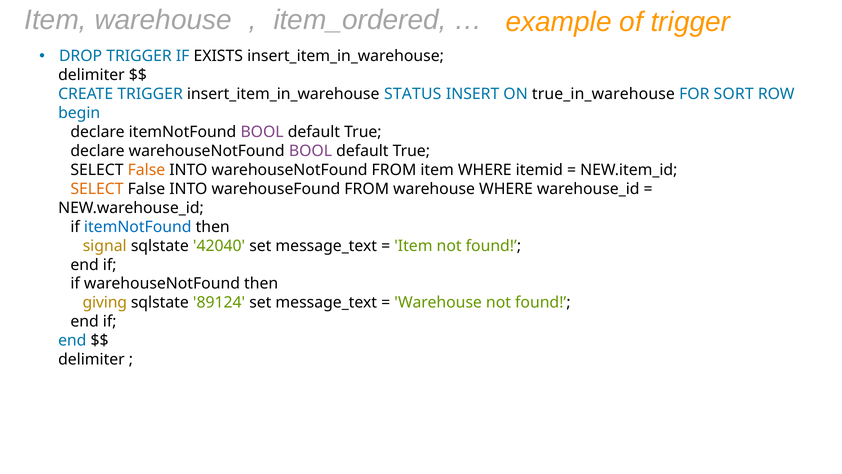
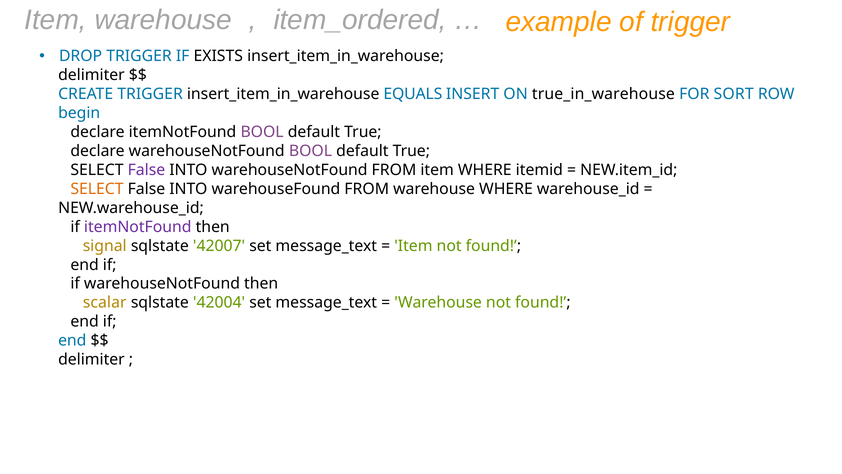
STATUS: STATUS -> EQUALS
False at (146, 170) colour: orange -> purple
itemNotFound at (138, 227) colour: blue -> purple
42040: 42040 -> 42007
giving: giving -> scalar
89124: 89124 -> 42004
